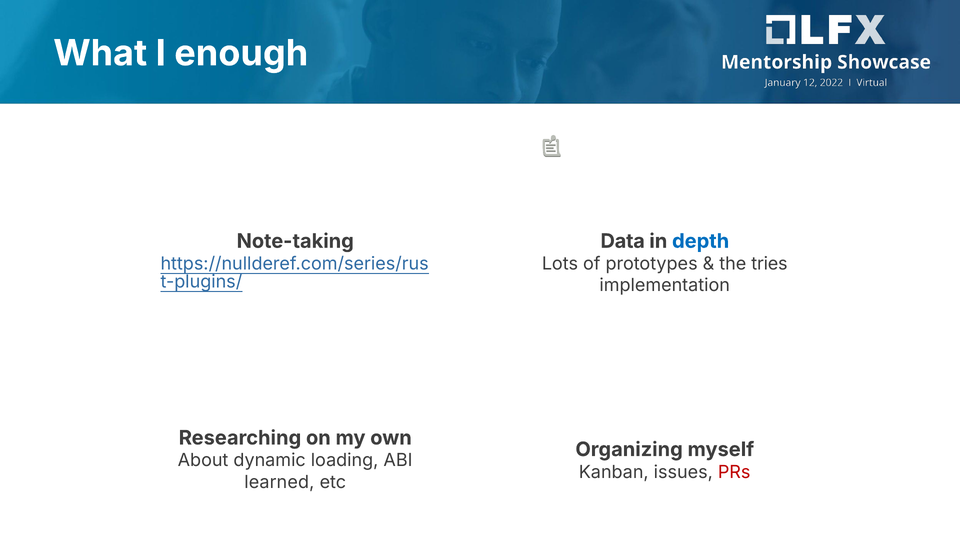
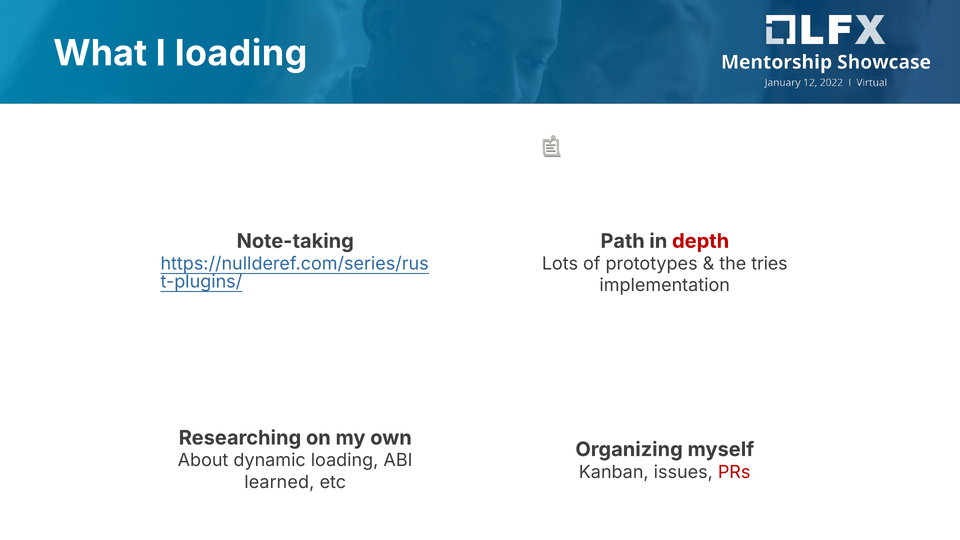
I enough: enough -> loading
Data: Data -> Path
depth colour: blue -> red
